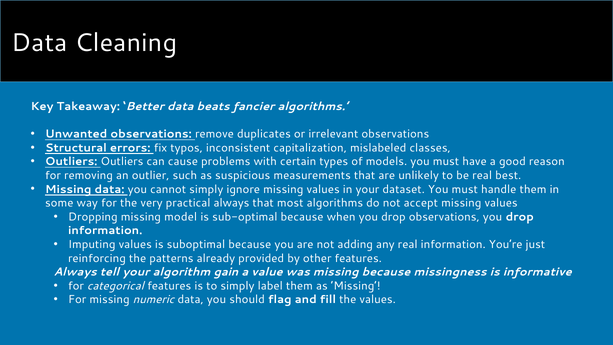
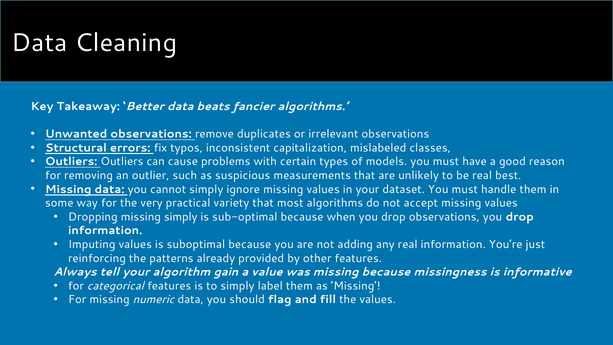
practical always: always -> variety
missing model: model -> simply
